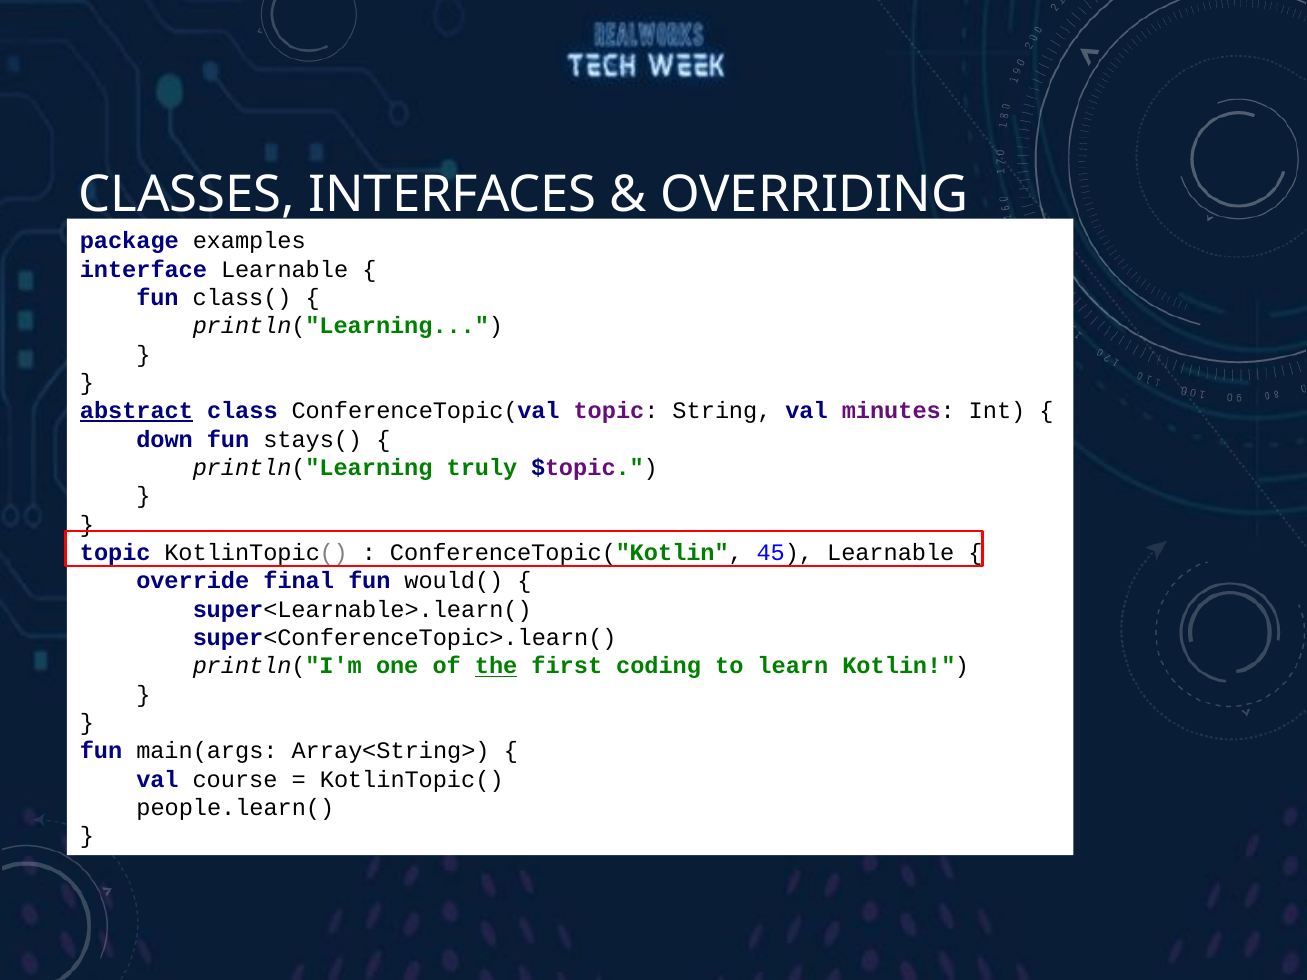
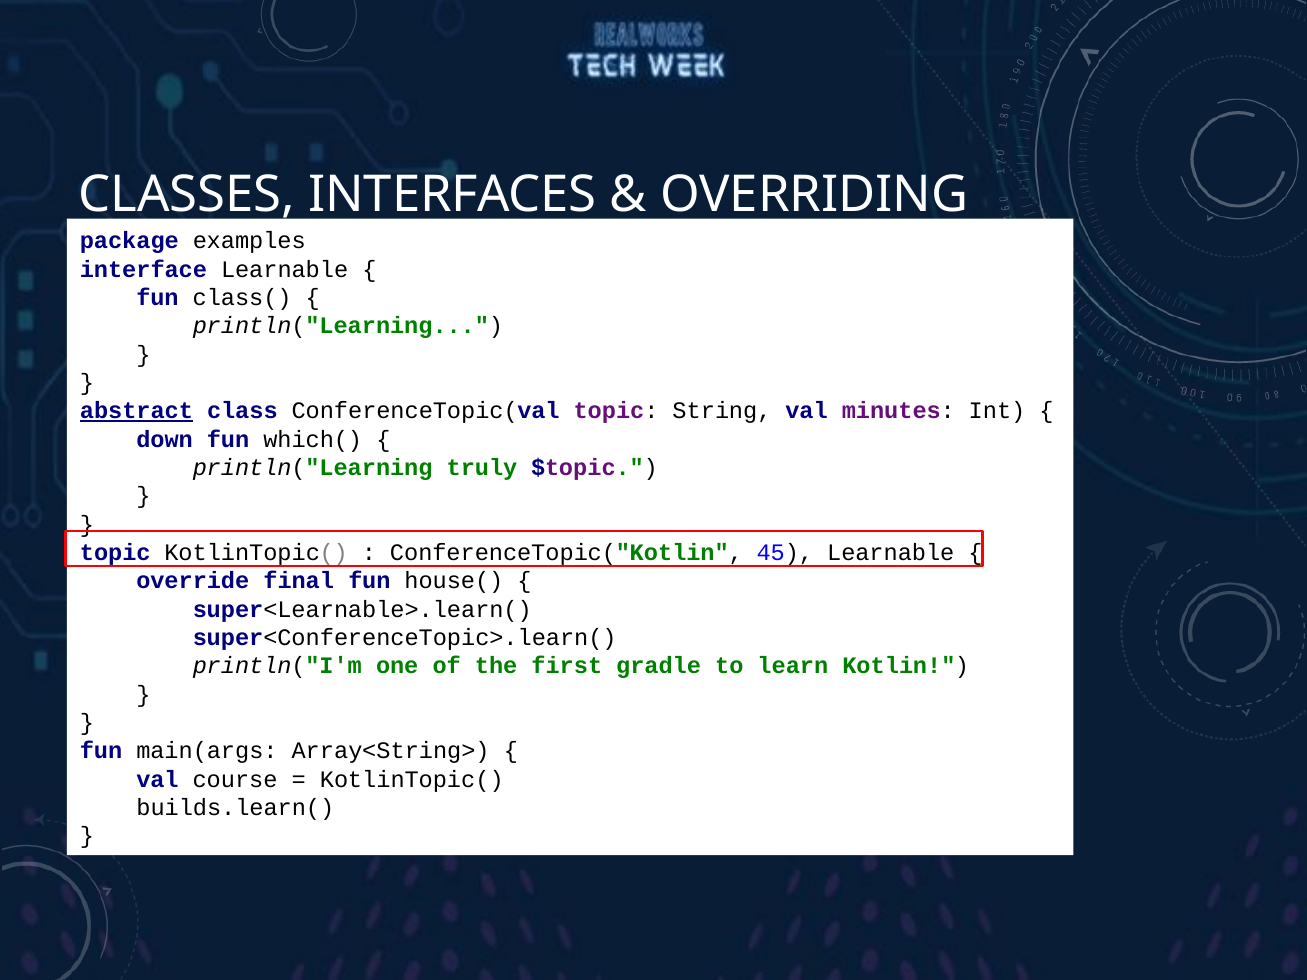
stays(: stays( -> which(
would(: would( -> house(
the underline: present -> none
coding: coding -> gradle
people.learn(: people.learn( -> builds.learn(
